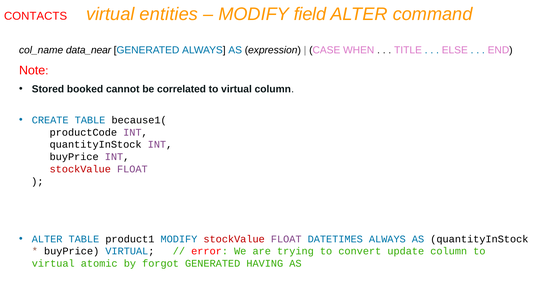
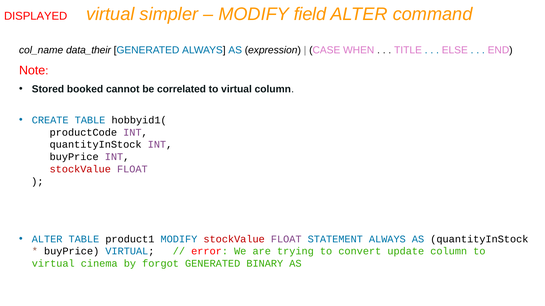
entities: entities -> simpler
CONTACTS: CONTACTS -> DISPLAYED
data_near: data_near -> data_their
because1(: because1( -> hobbyid1(
DATETIMES: DATETIMES -> STATEMENT
atomic: atomic -> cinema
HAVING: HAVING -> BINARY
